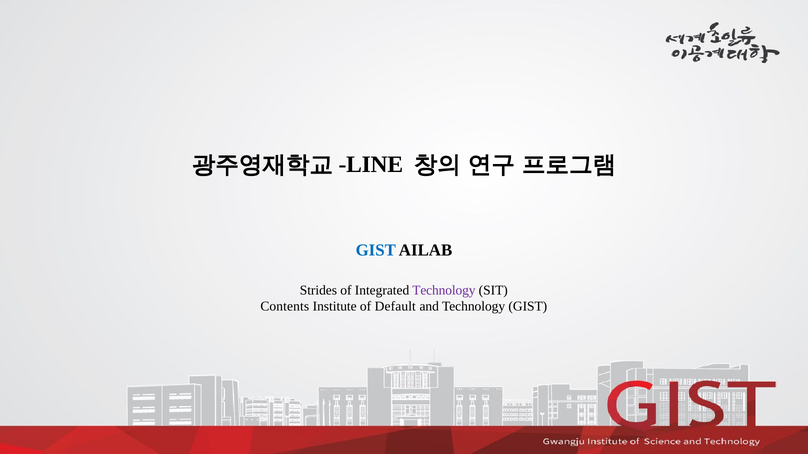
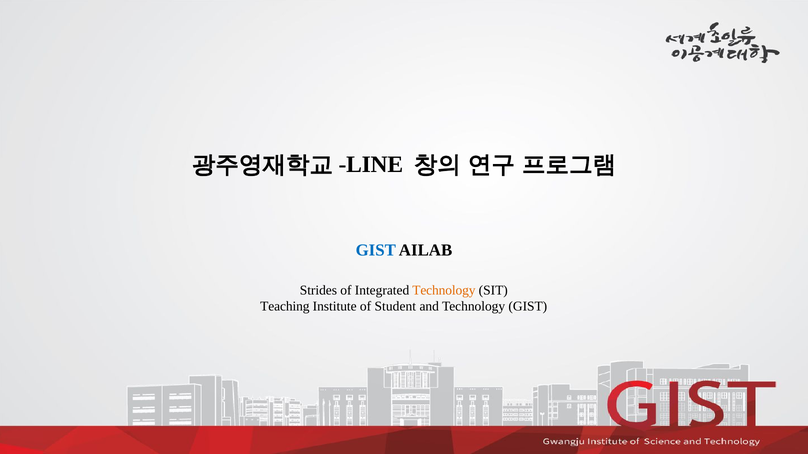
Technology at (444, 291) colour: purple -> orange
Contents: Contents -> Teaching
Default: Default -> Student
